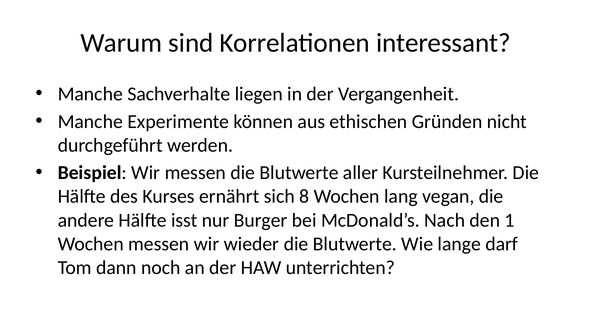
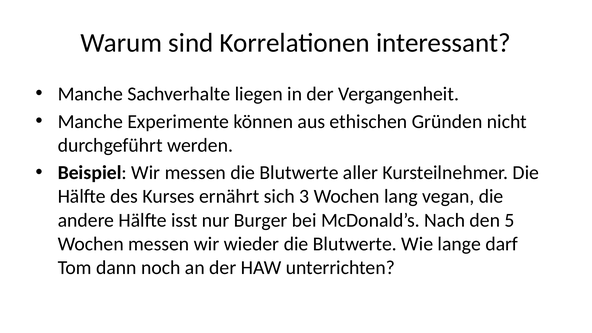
8: 8 -> 3
1: 1 -> 5
